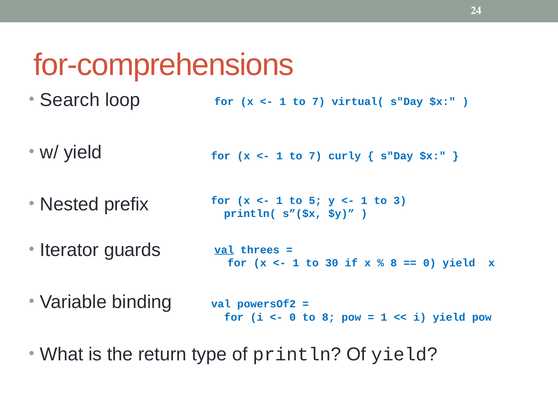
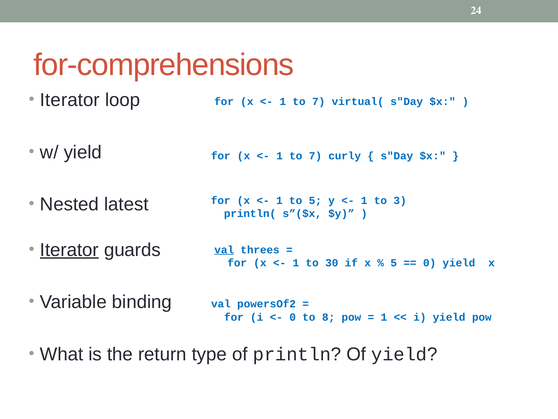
Search at (70, 100): Search -> Iterator
prefix: prefix -> latest
Iterator at (69, 250) underline: none -> present
8 at (394, 262): 8 -> 5
